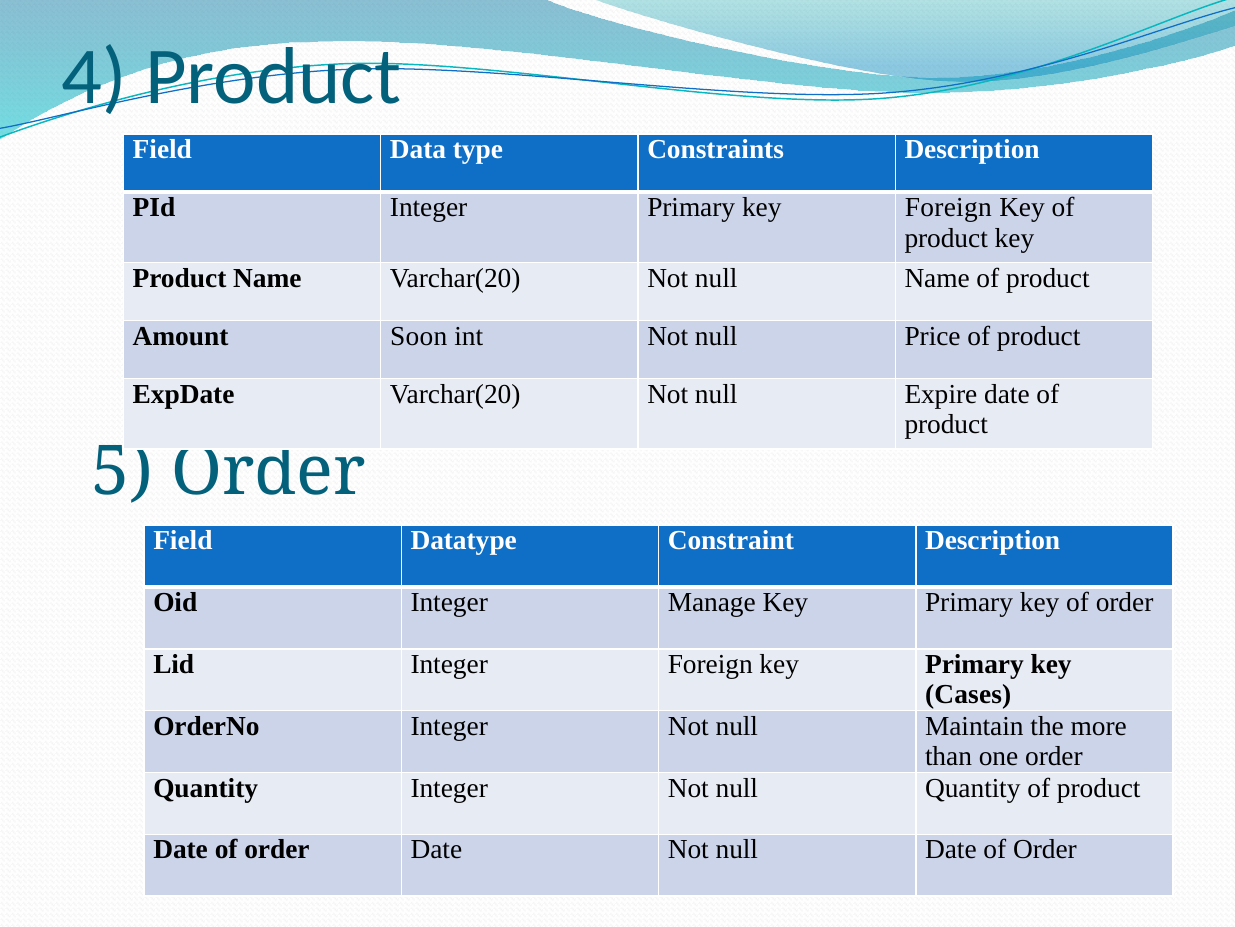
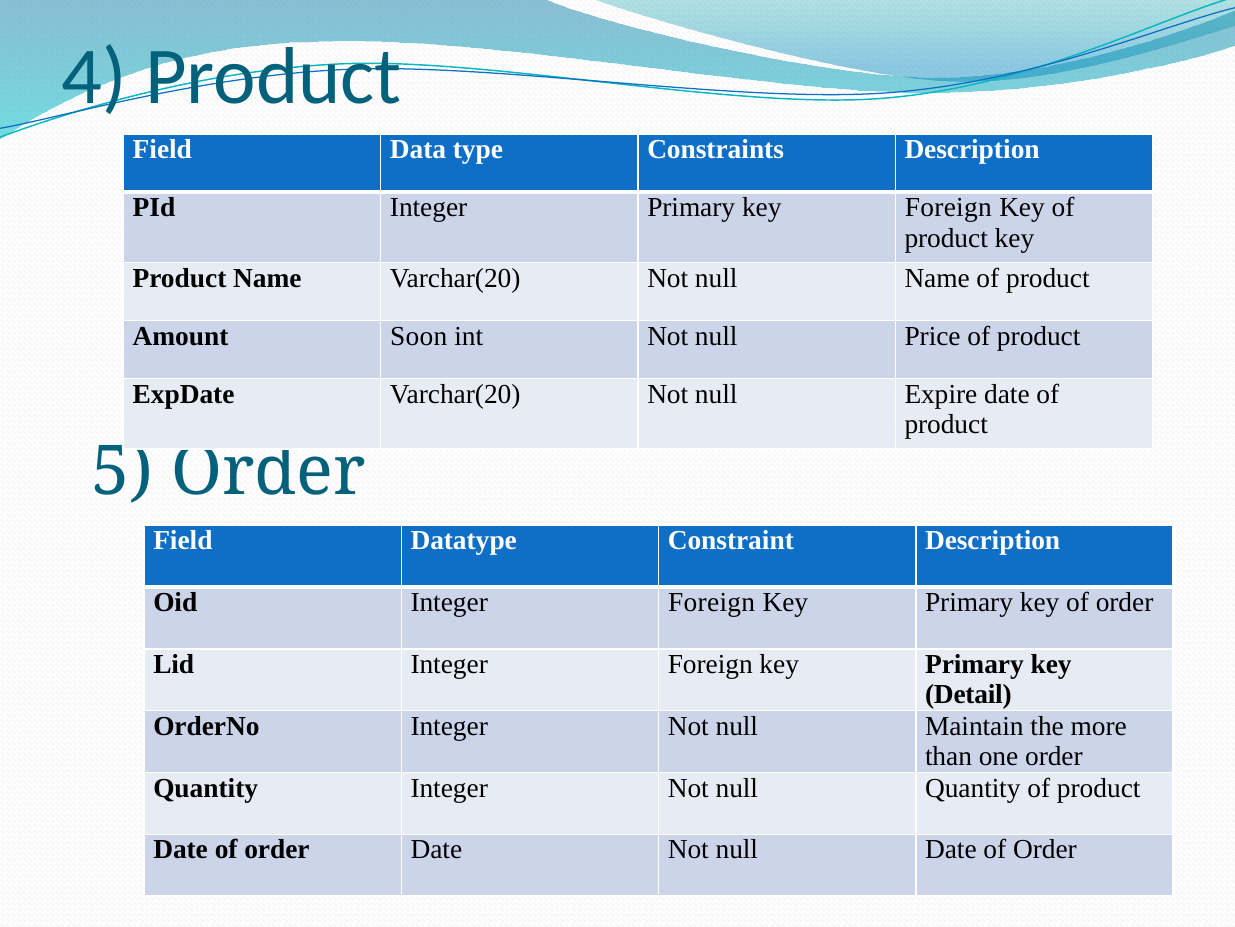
Oid Integer Manage: Manage -> Foreign
Cases: Cases -> Detail
